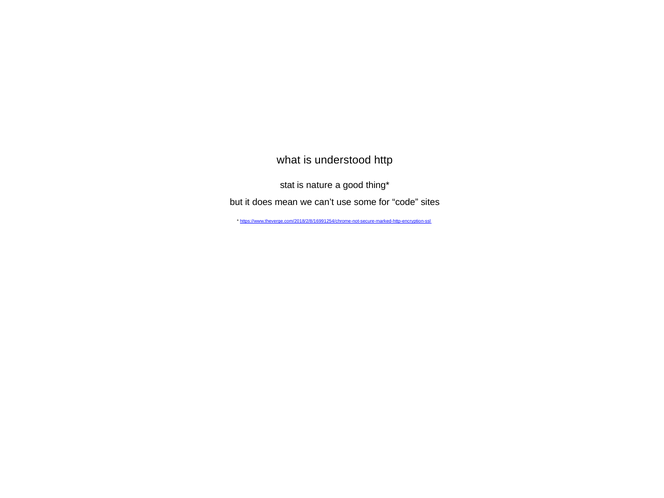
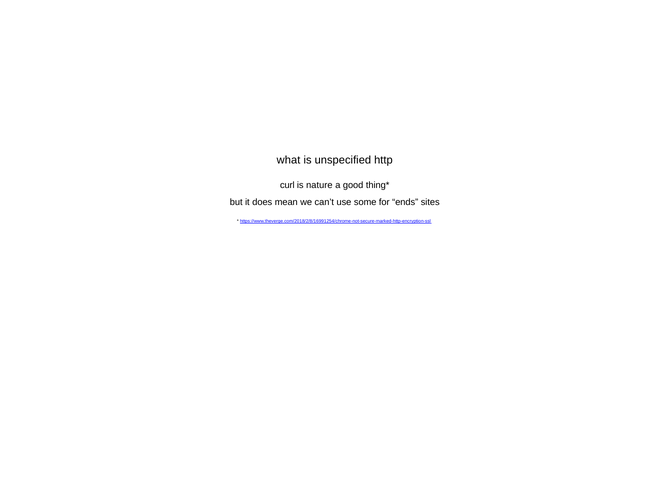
understood: understood -> unspecified
stat: stat -> curl
code: code -> ends
